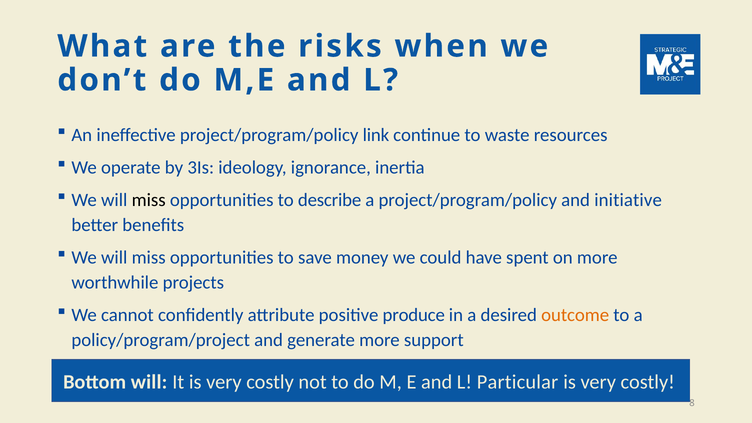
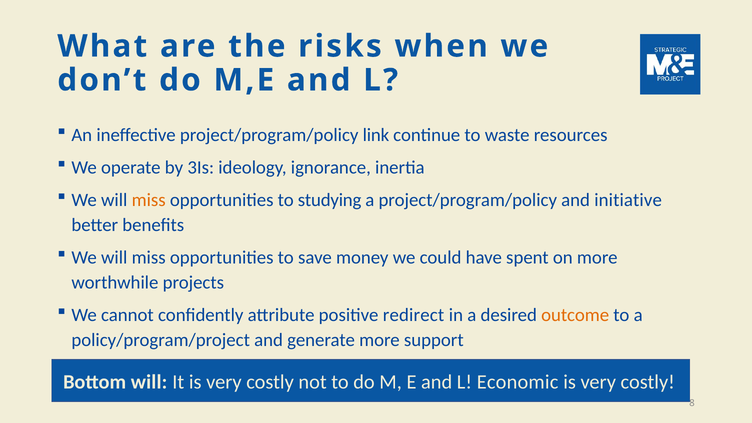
miss at (149, 200) colour: black -> orange
describe: describe -> studying
produce: produce -> redirect
Particular: Particular -> Economic
